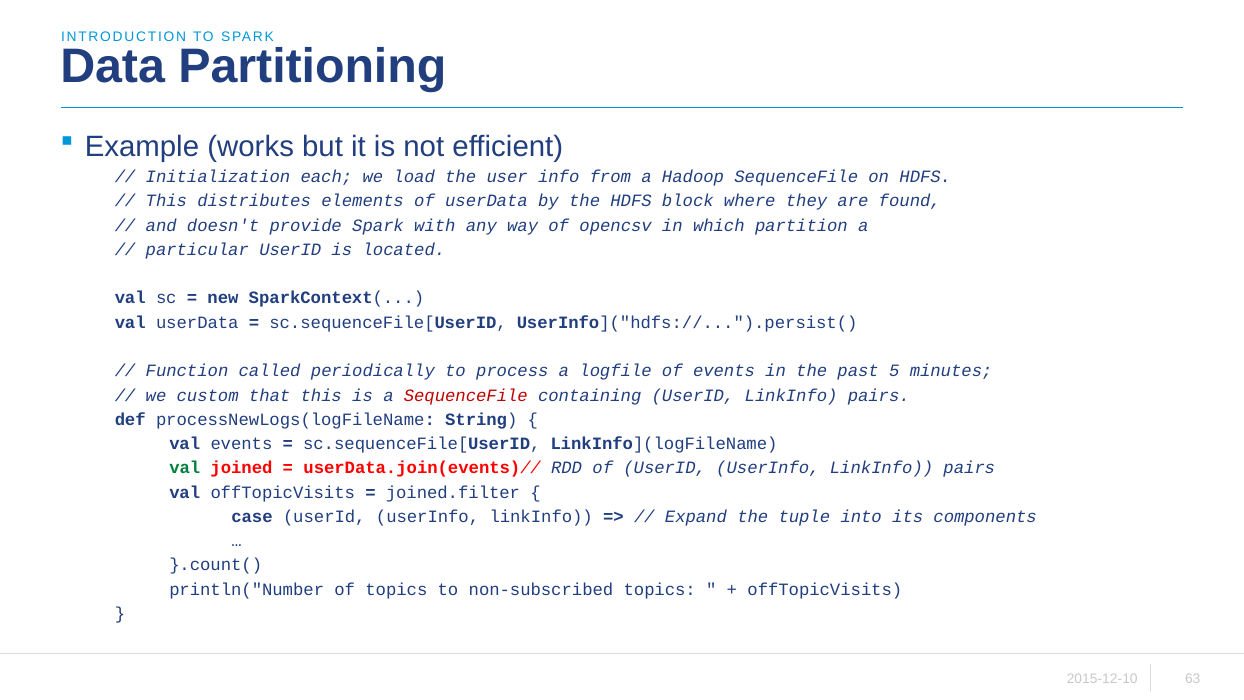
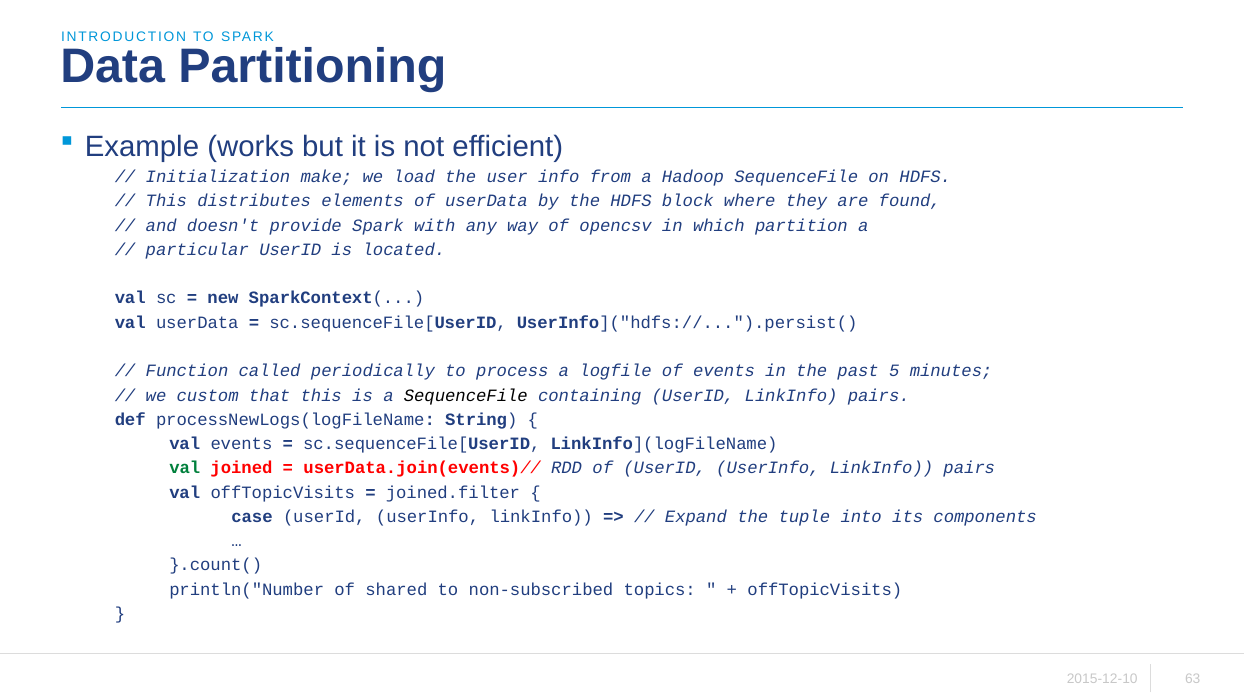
each: each -> make
SequenceFile at (466, 395) colour: red -> black
of topics: topics -> shared
